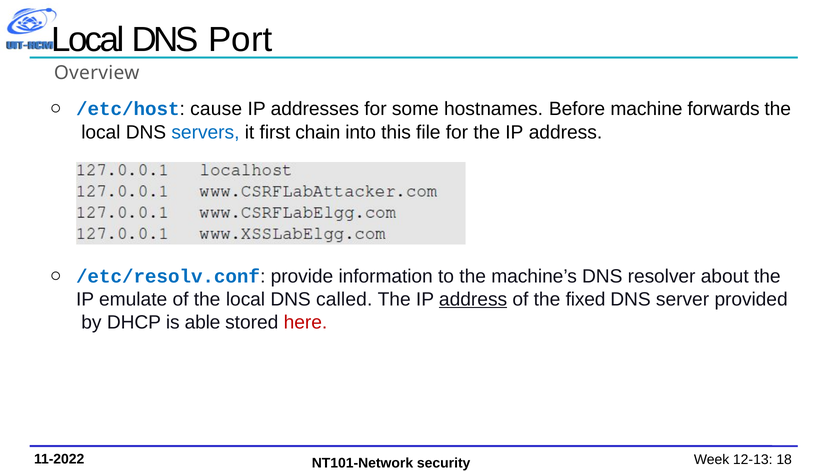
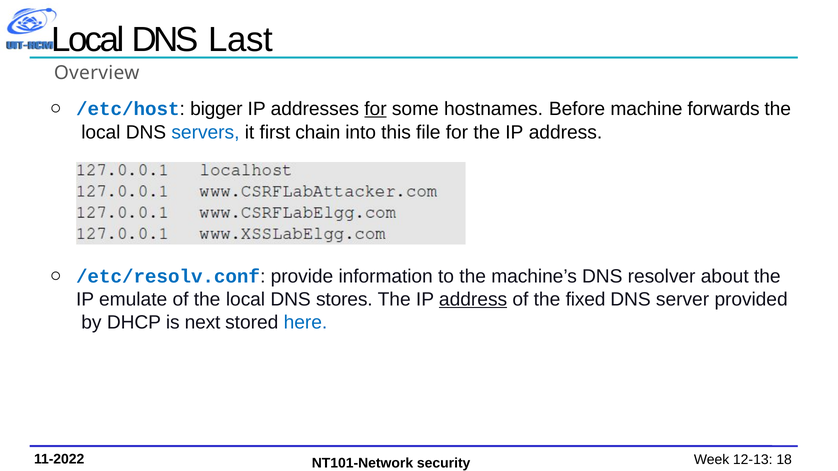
Port: Port -> Last
cause: cause -> bigger
for at (375, 109) underline: none -> present
called: called -> stores
able: able -> next
here colour: red -> blue
